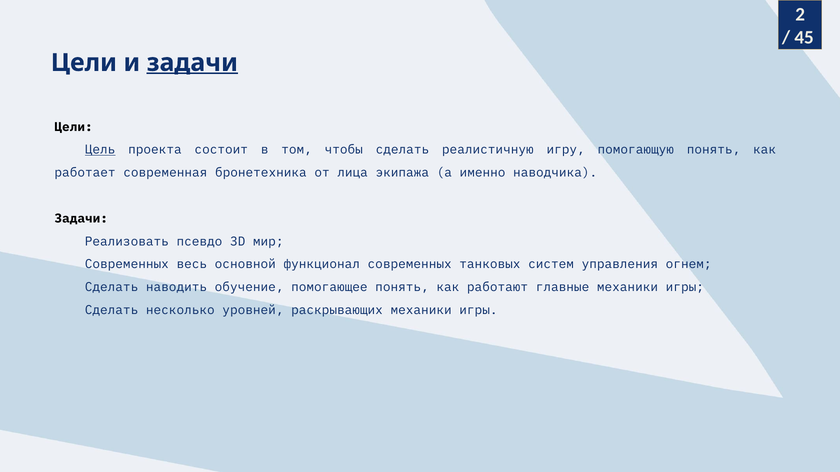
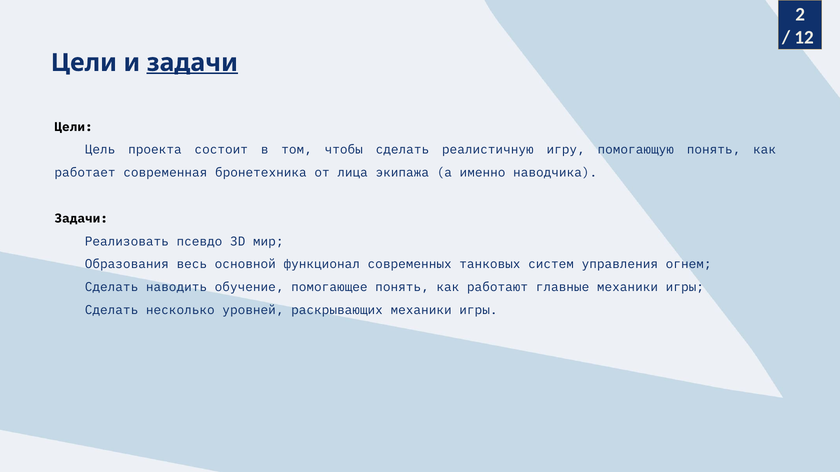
45: 45 -> 12
Цель underline: present -> none
Современных at (127, 265): Современных -> Образования
